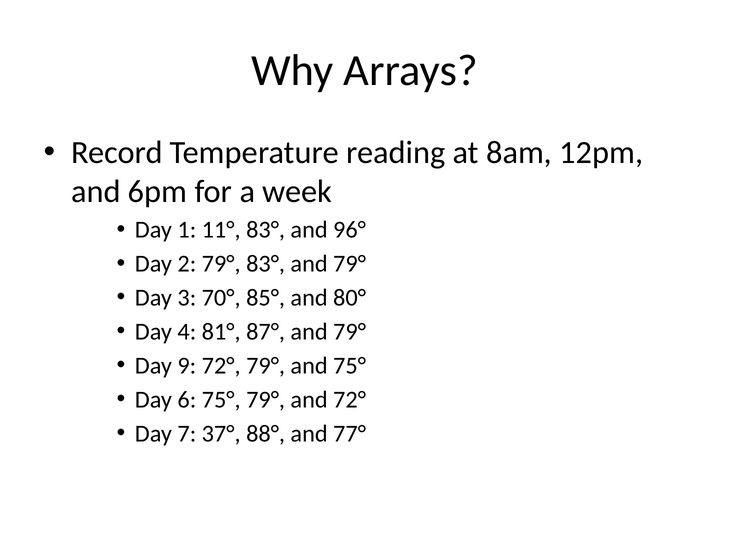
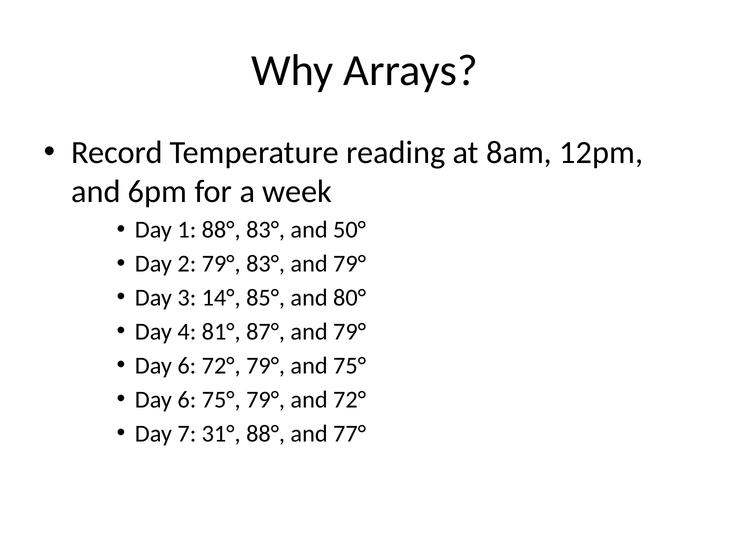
1 11°: 11° -> 88°
96°: 96° -> 50°
70°: 70° -> 14°
9 at (187, 366): 9 -> 6
37°: 37° -> 31°
